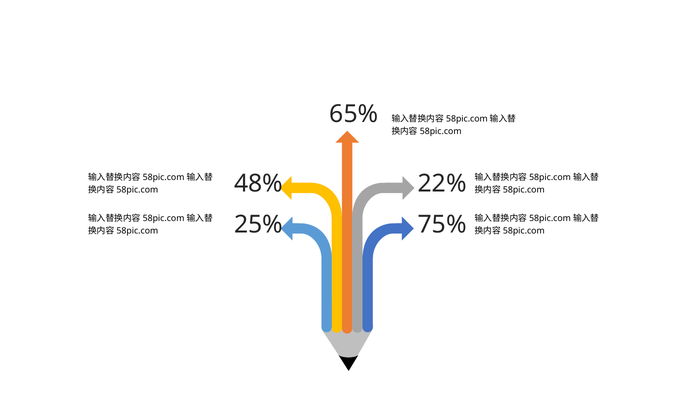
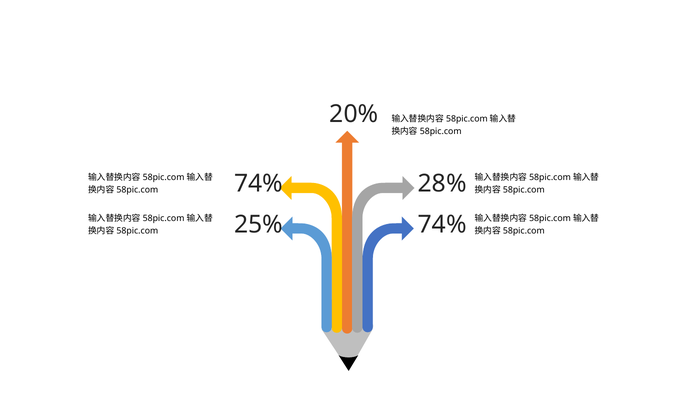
65%: 65% -> 20%
22%: 22% -> 28%
48% at (259, 184): 48% -> 74%
75% at (442, 225): 75% -> 74%
